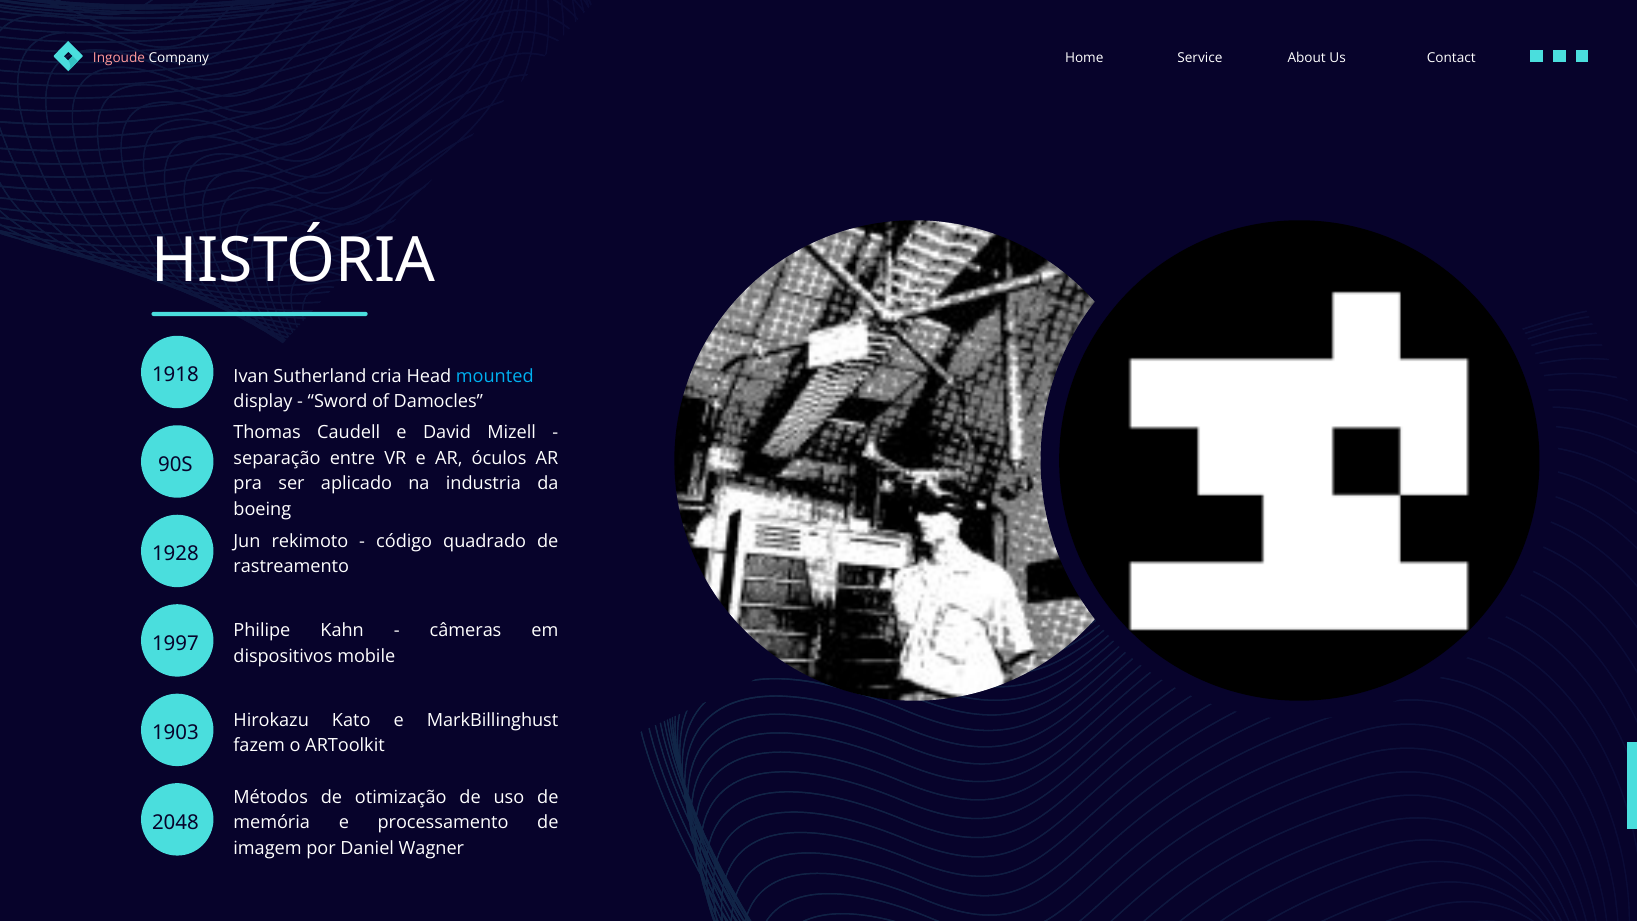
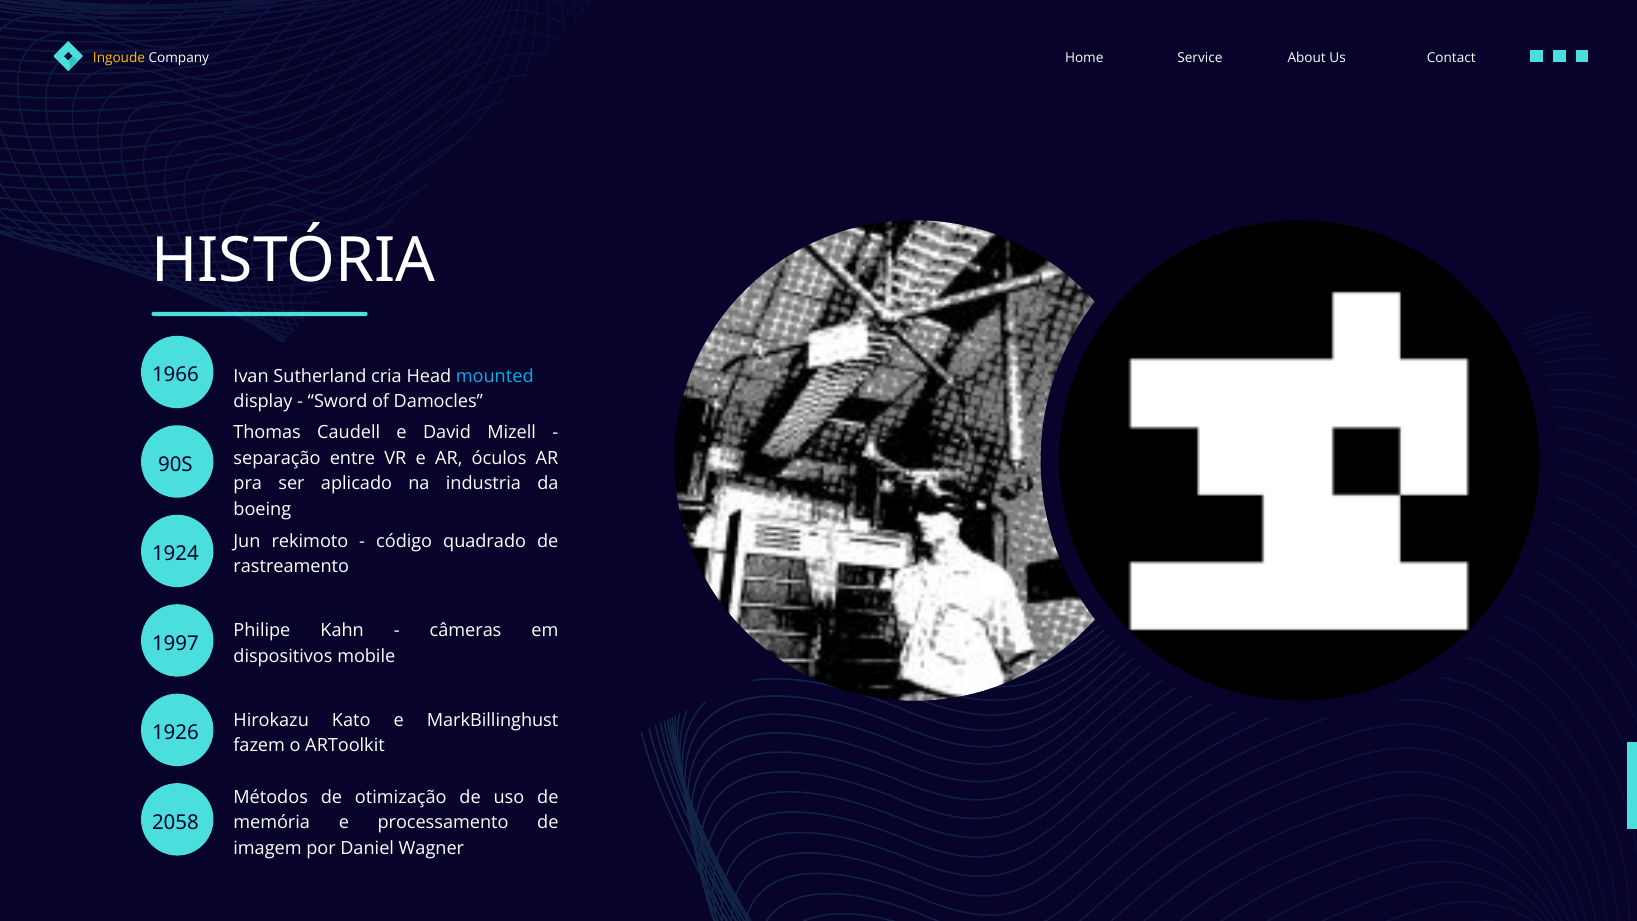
Ingoude colour: pink -> yellow
1918: 1918 -> 1966
1928: 1928 -> 1924
1903: 1903 -> 1926
2048: 2048 -> 2058
